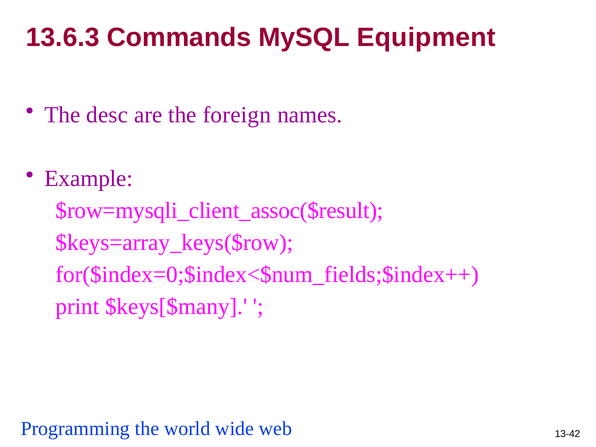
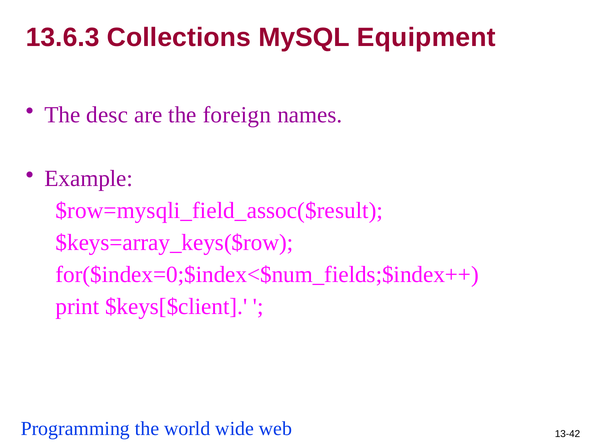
Commands: Commands -> Collections
$row=mysqli_client_assoc($result: $row=mysqli_client_assoc($result -> $row=mysqli_field_assoc($result
$keys[$many: $keys[$many -> $keys[$client
